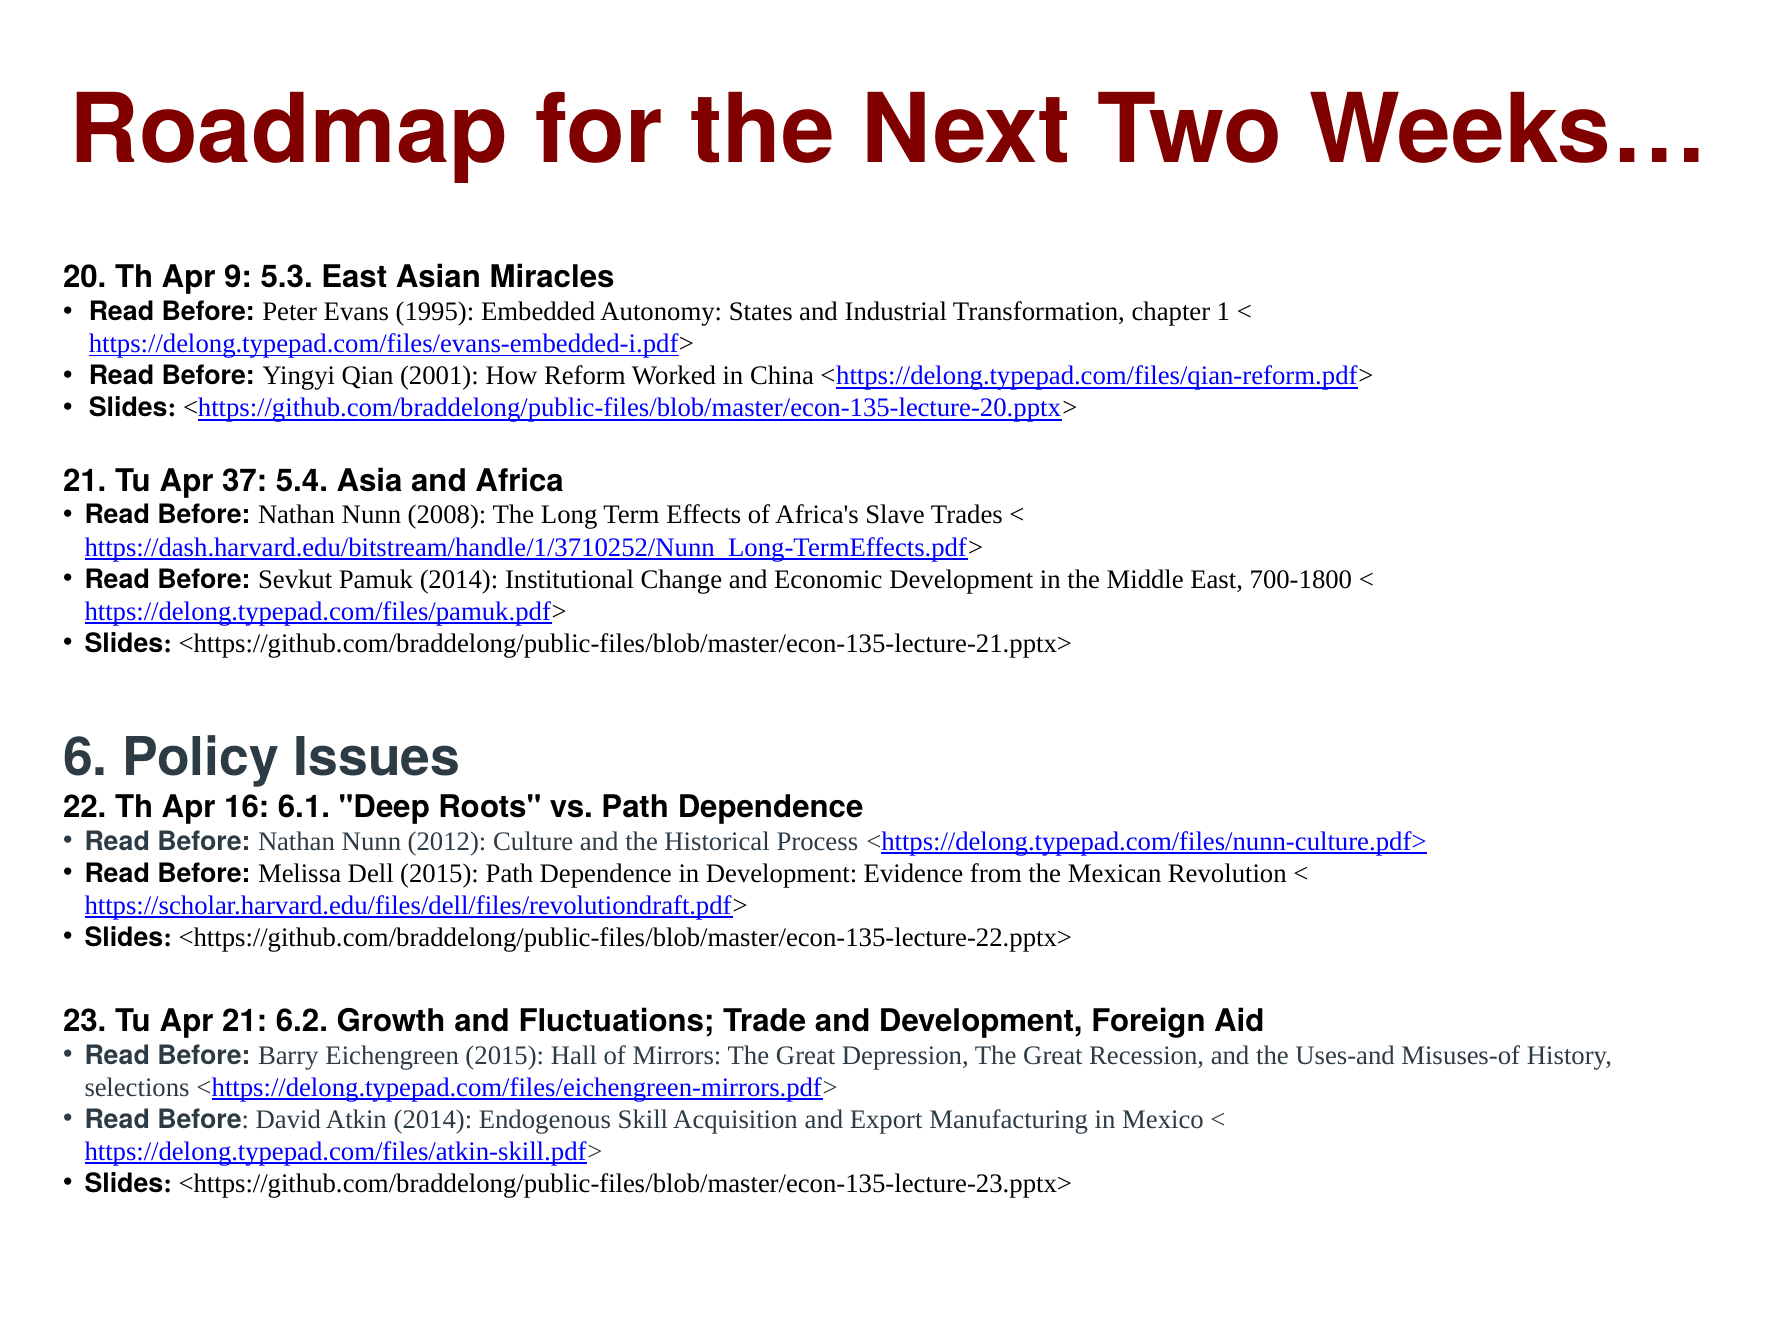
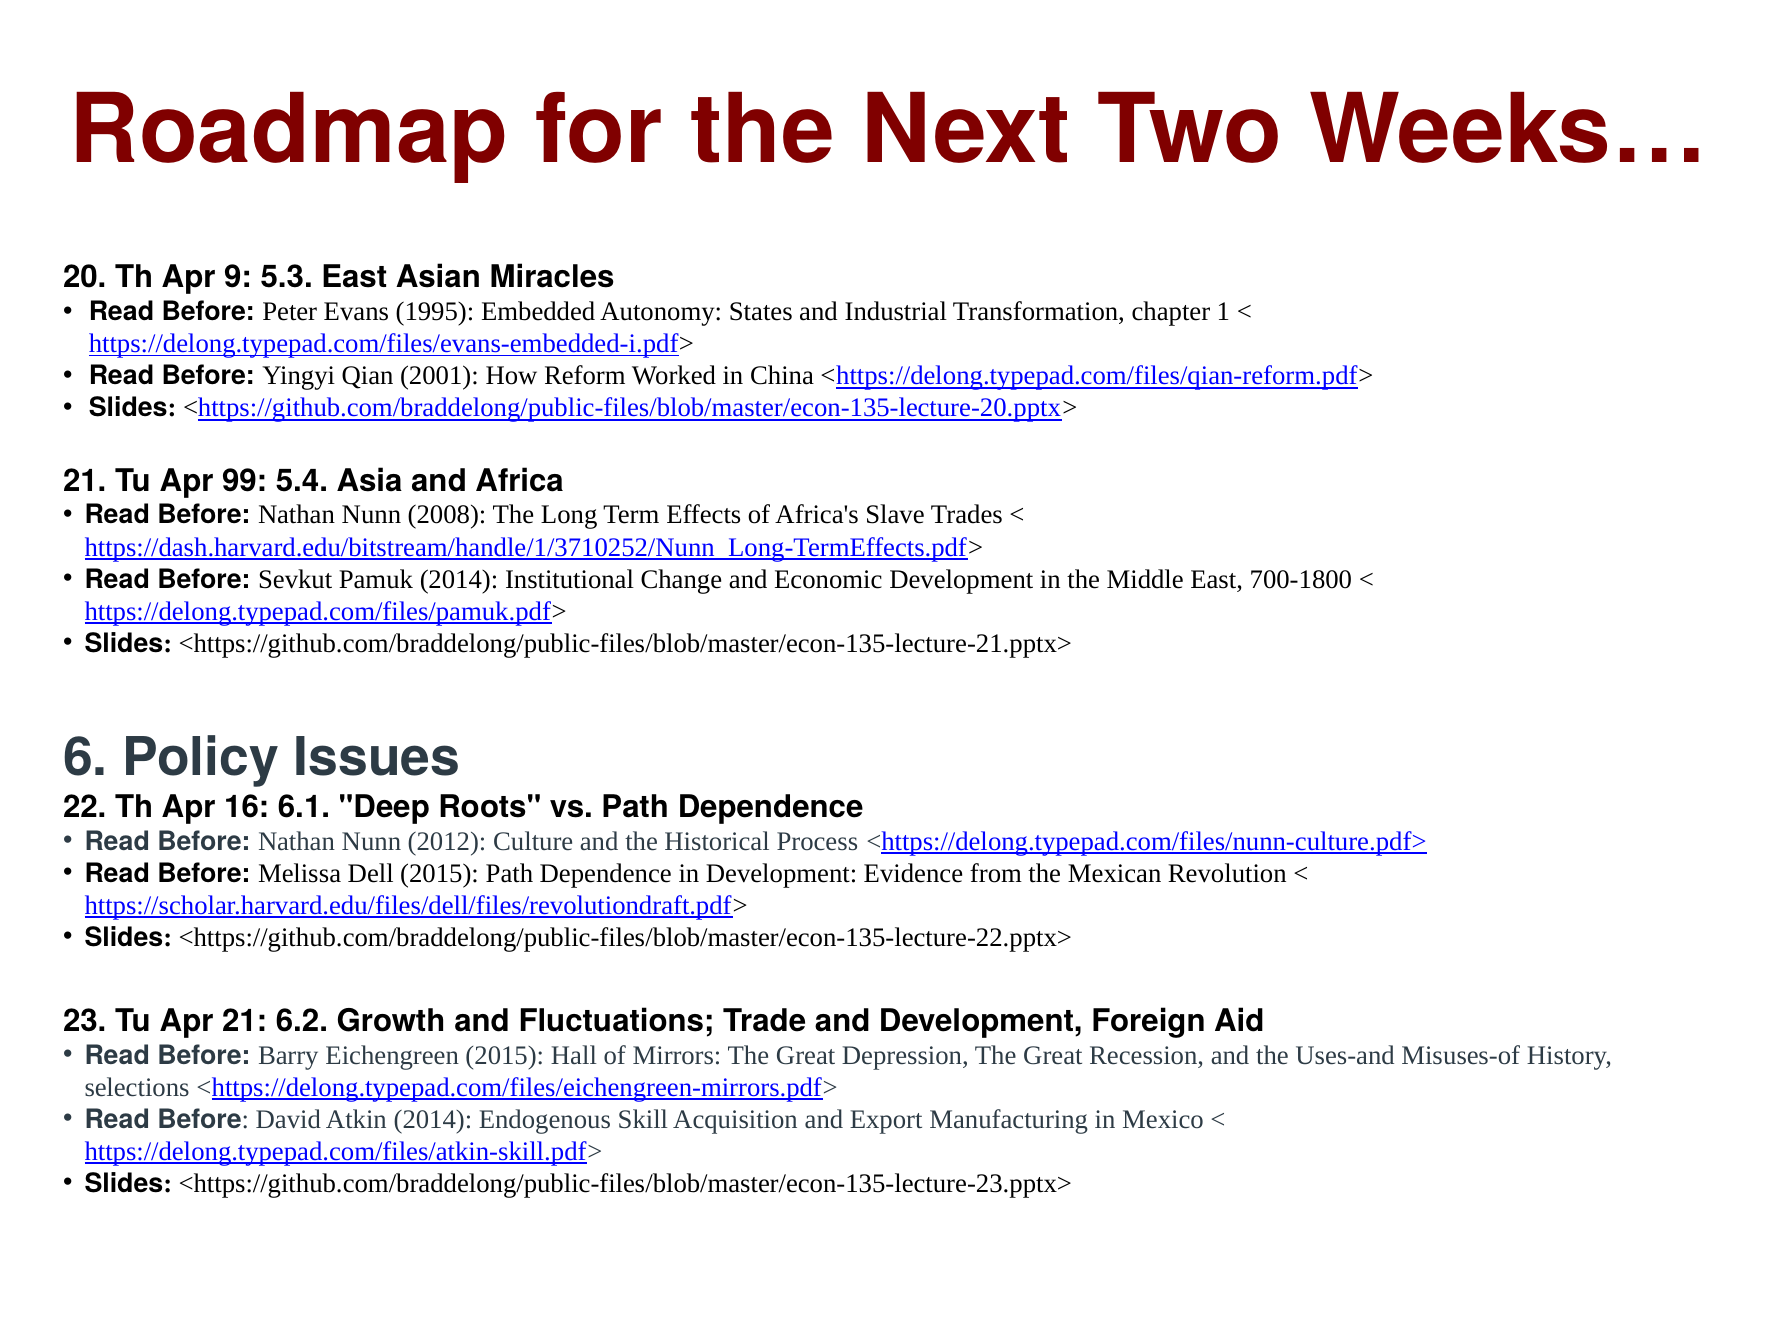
37: 37 -> 99
